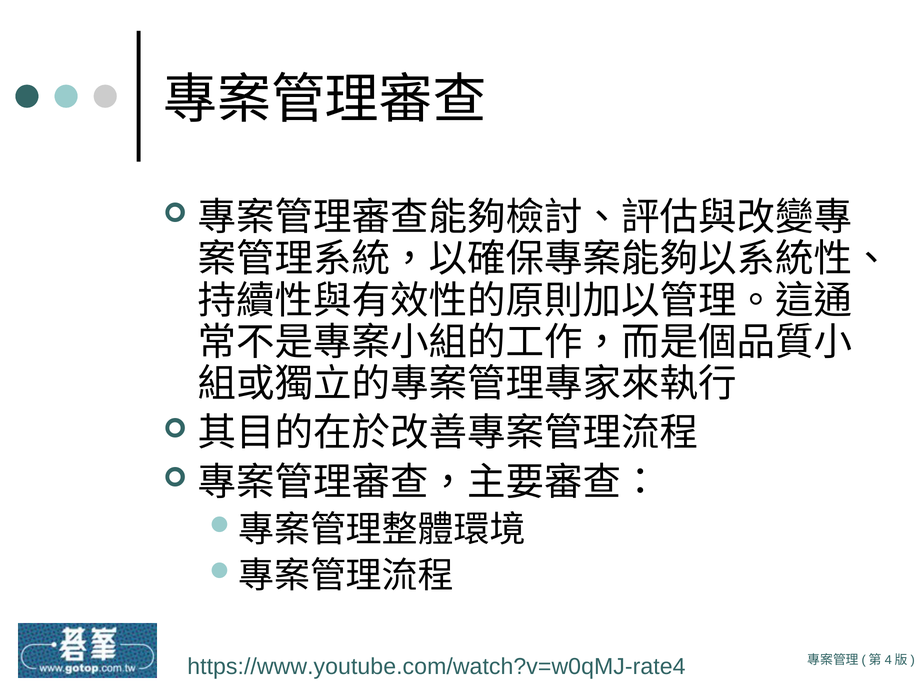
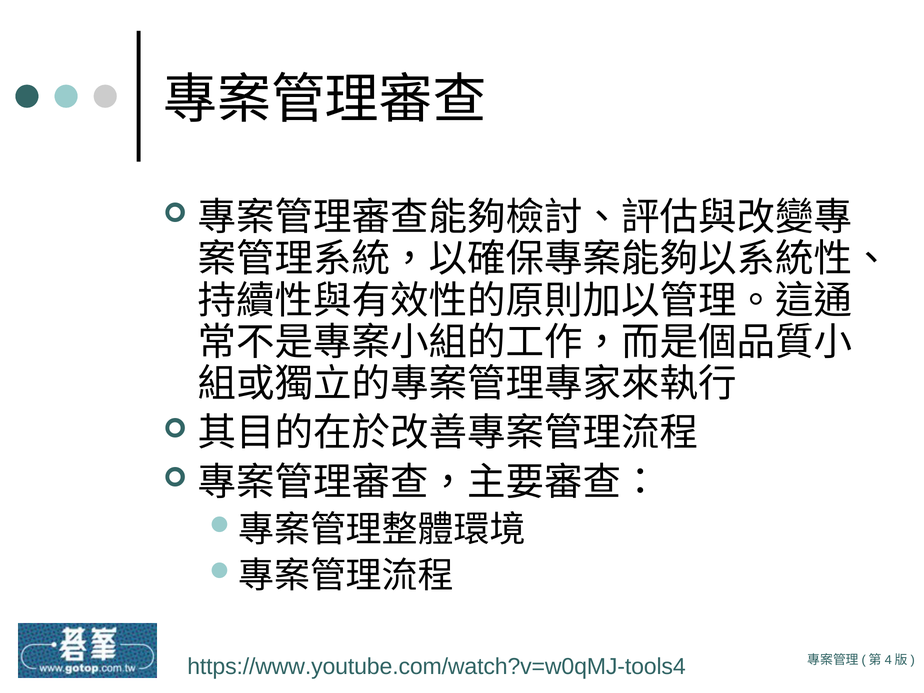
https://www.youtube.com/watch?v=w0qMJ-rate4: https://www.youtube.com/watch?v=w0qMJ-rate4 -> https://www.youtube.com/watch?v=w0qMJ-tools4
